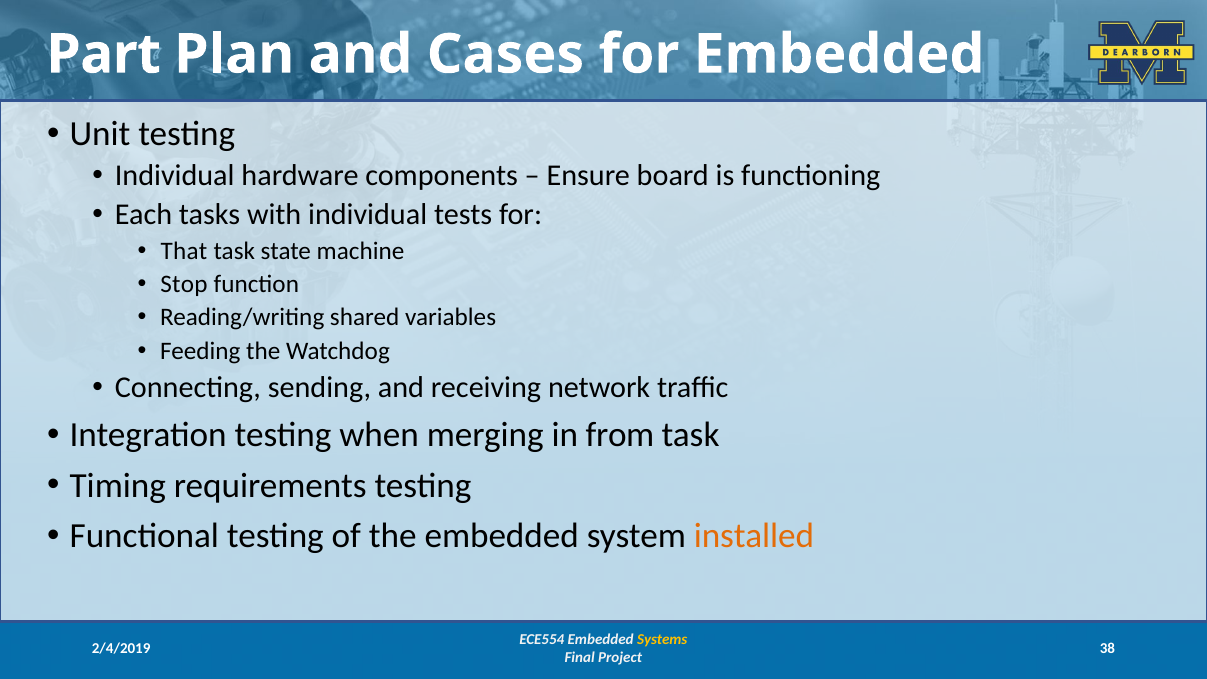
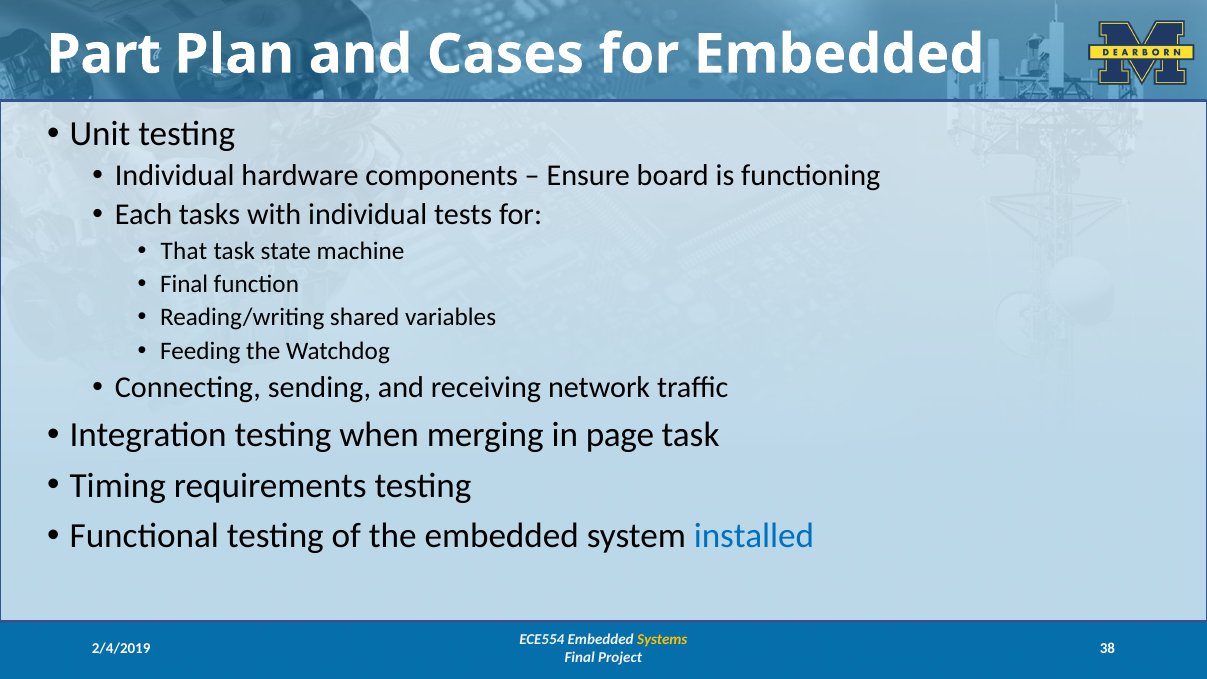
Stop at (184, 284): Stop -> Final
from: from -> page
installed colour: orange -> blue
